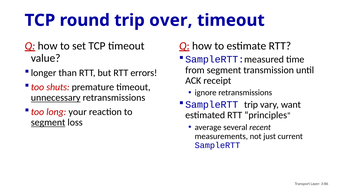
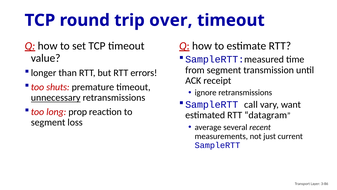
SampleRTT trip: trip -> call
your: your -> prop
principles: principles -> datagram
segment at (48, 122) underline: present -> none
